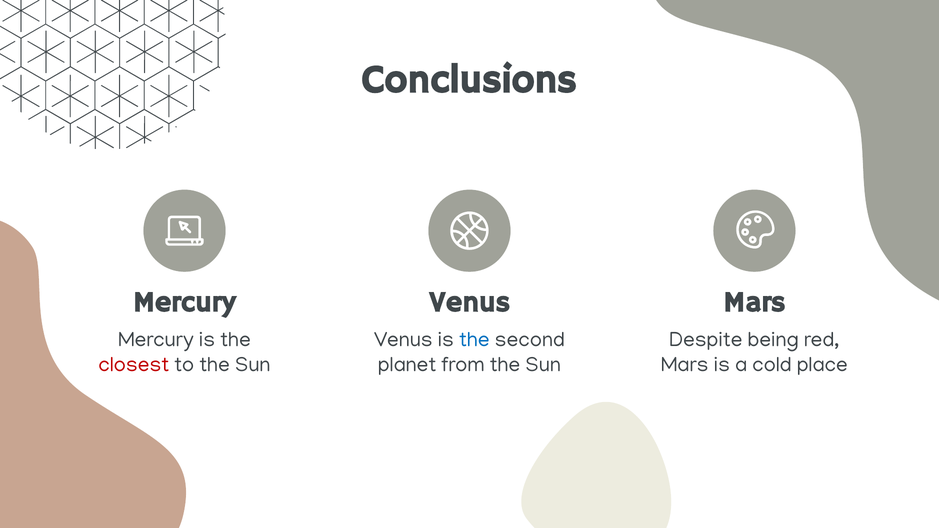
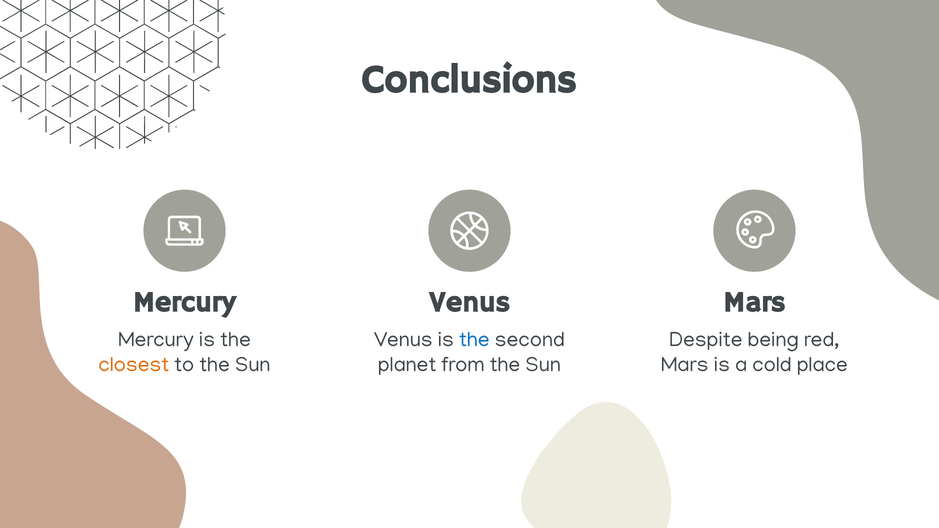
closest colour: red -> orange
